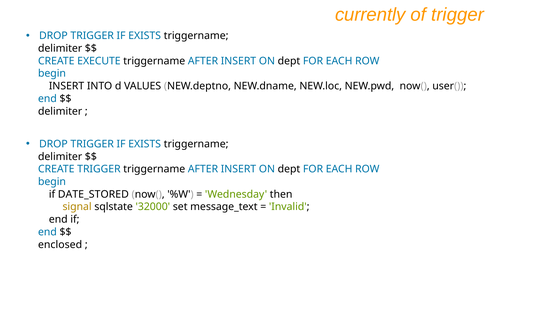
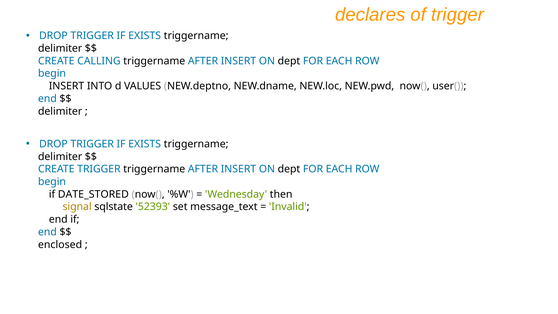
currently: currently -> declares
EXECUTE: EXECUTE -> CALLING
32000: 32000 -> 52393
